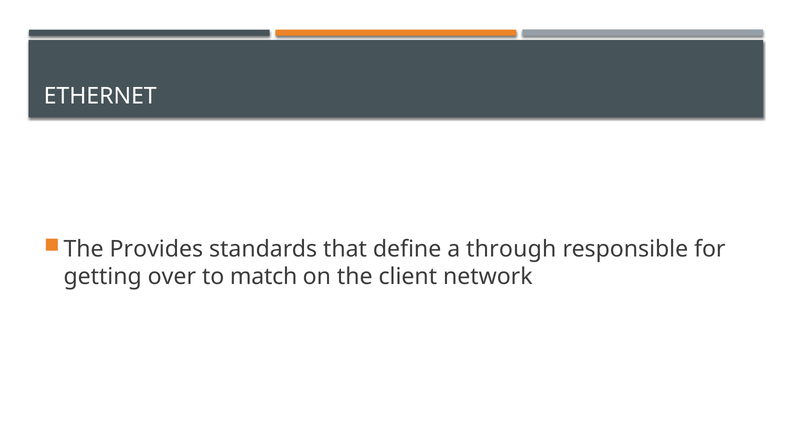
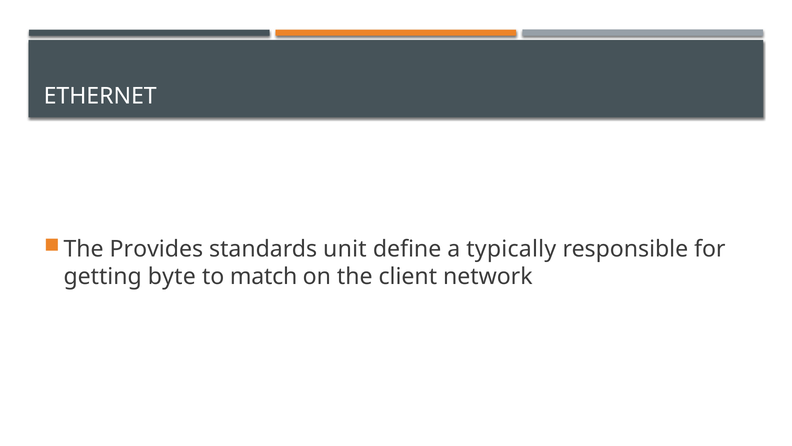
that: that -> unit
through: through -> typically
over: over -> byte
